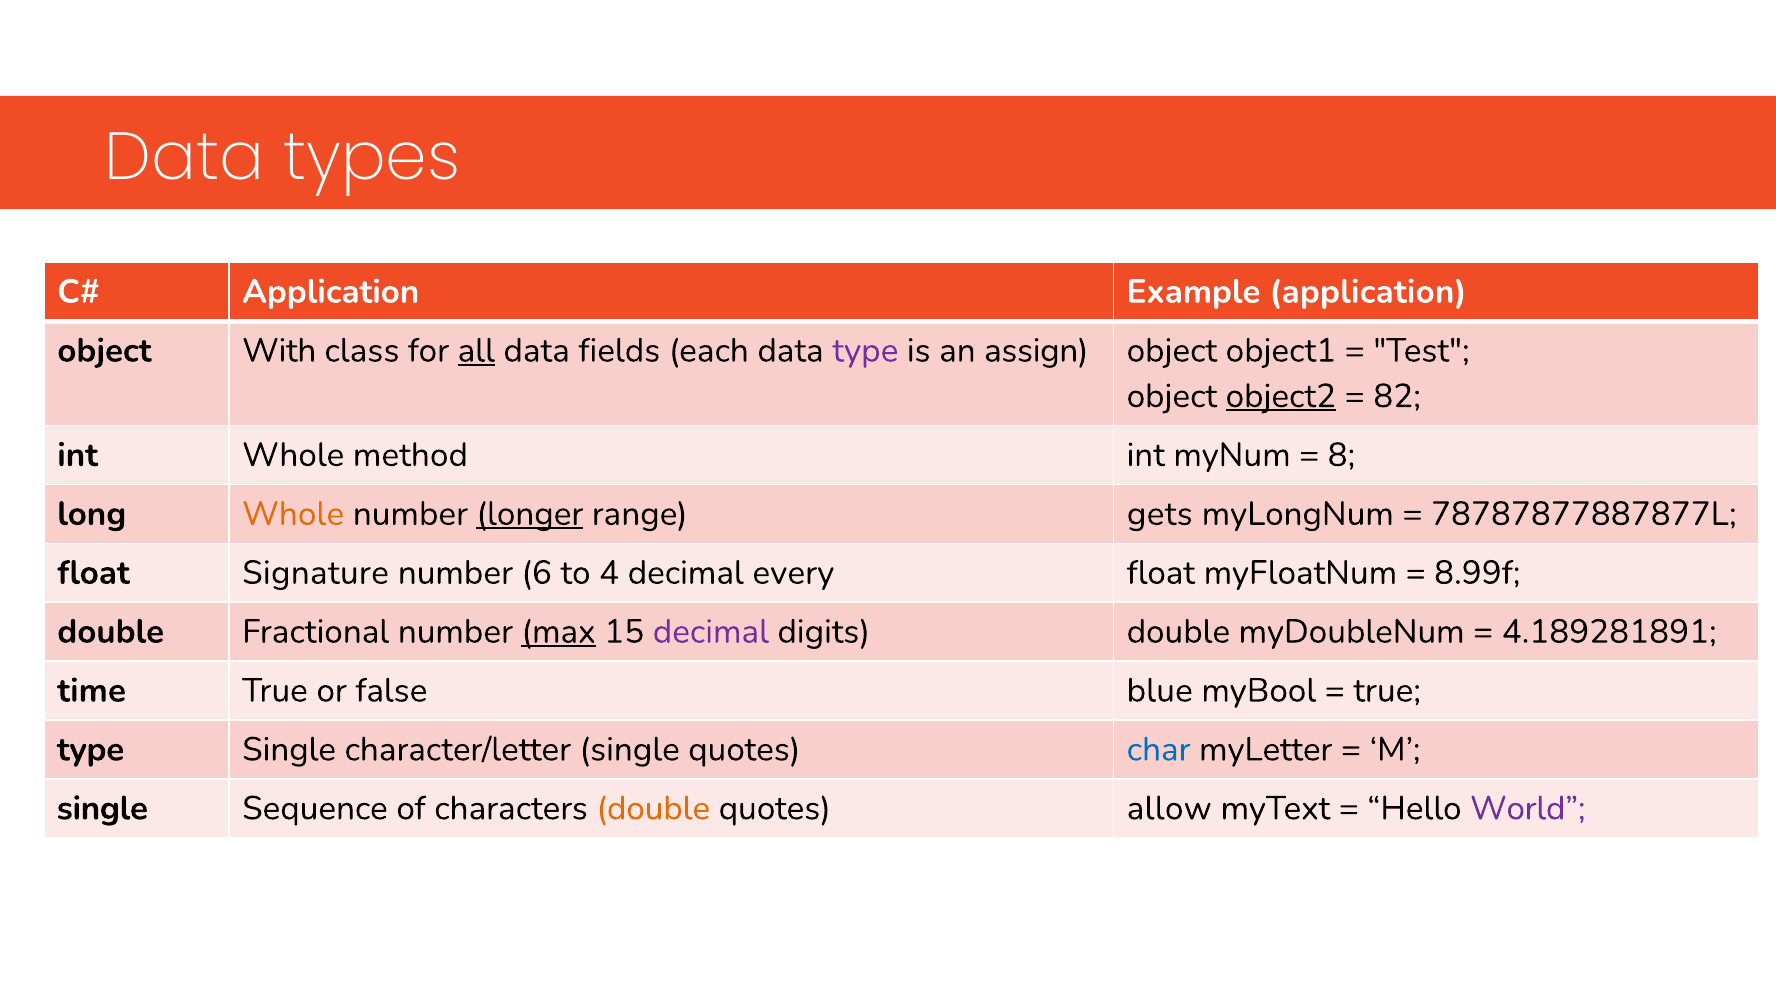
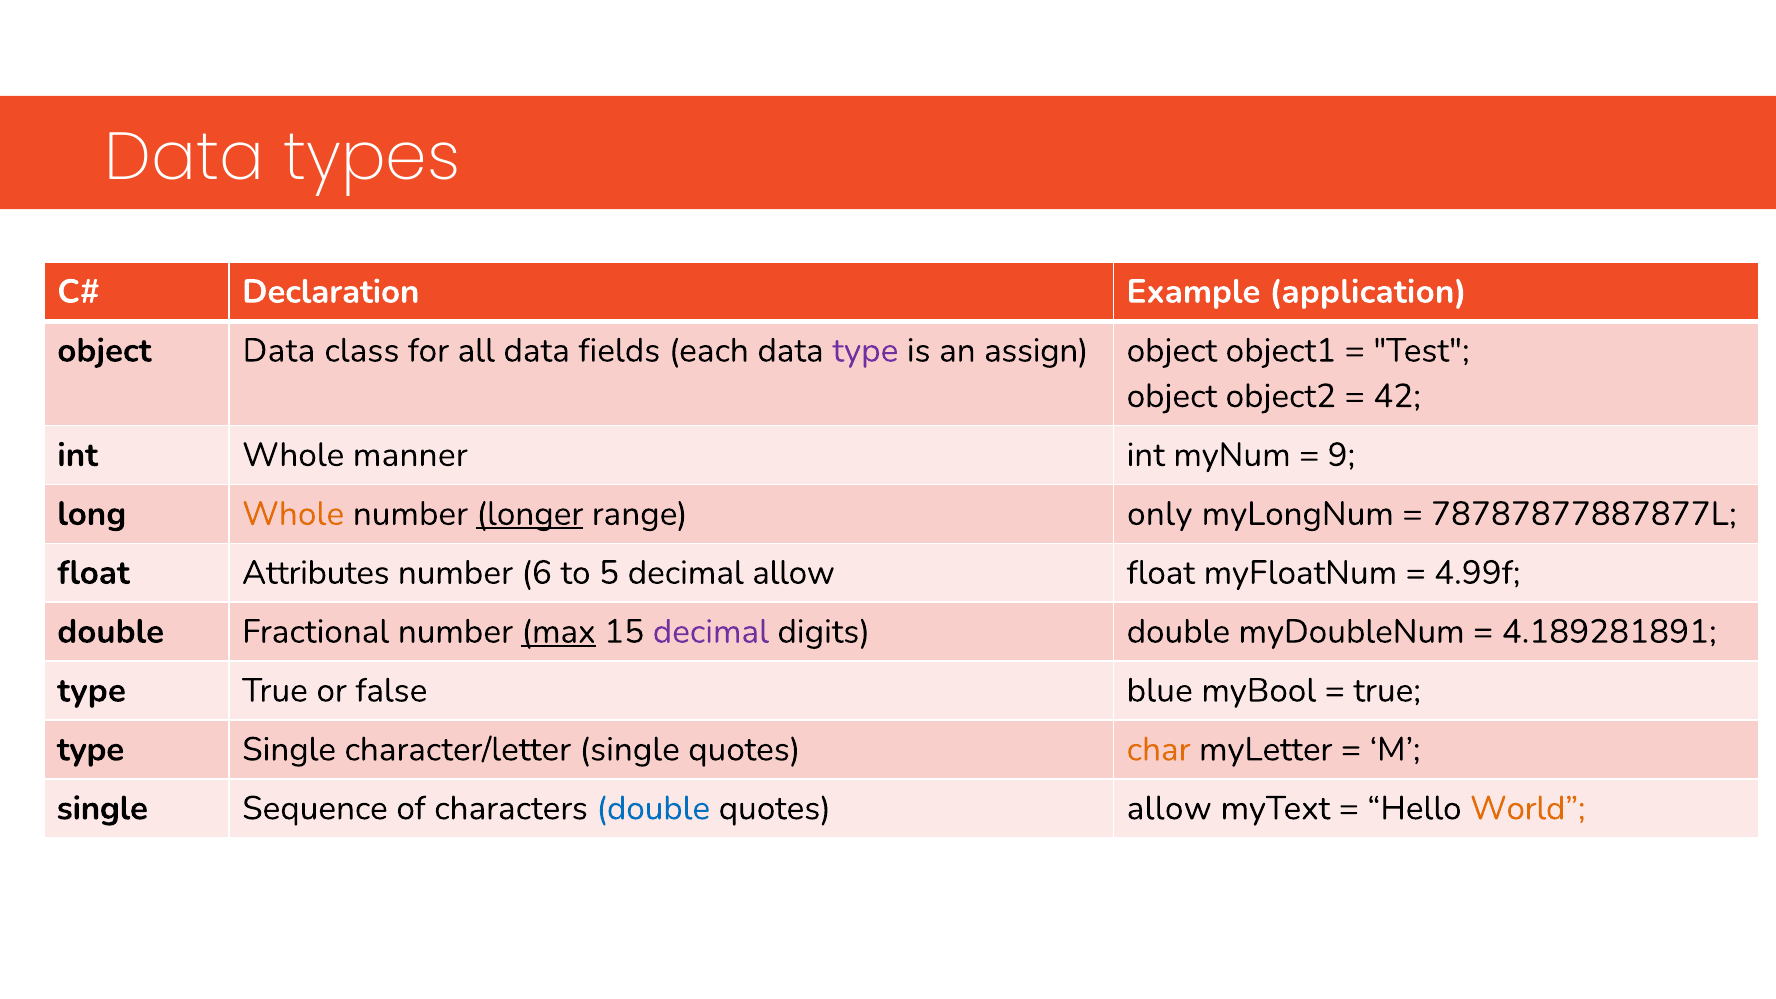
Application at (331, 292): Application -> Declaration
object With: With -> Data
all underline: present -> none
object2 underline: present -> none
82: 82 -> 42
method: method -> manner
8: 8 -> 9
gets: gets -> only
Signature: Signature -> Attributes
4: 4 -> 5
decimal every: every -> allow
8.99f: 8.99f -> 4.99f
time at (92, 691): time -> type
char colour: blue -> orange
double at (653, 808) colour: orange -> blue
World colour: purple -> orange
